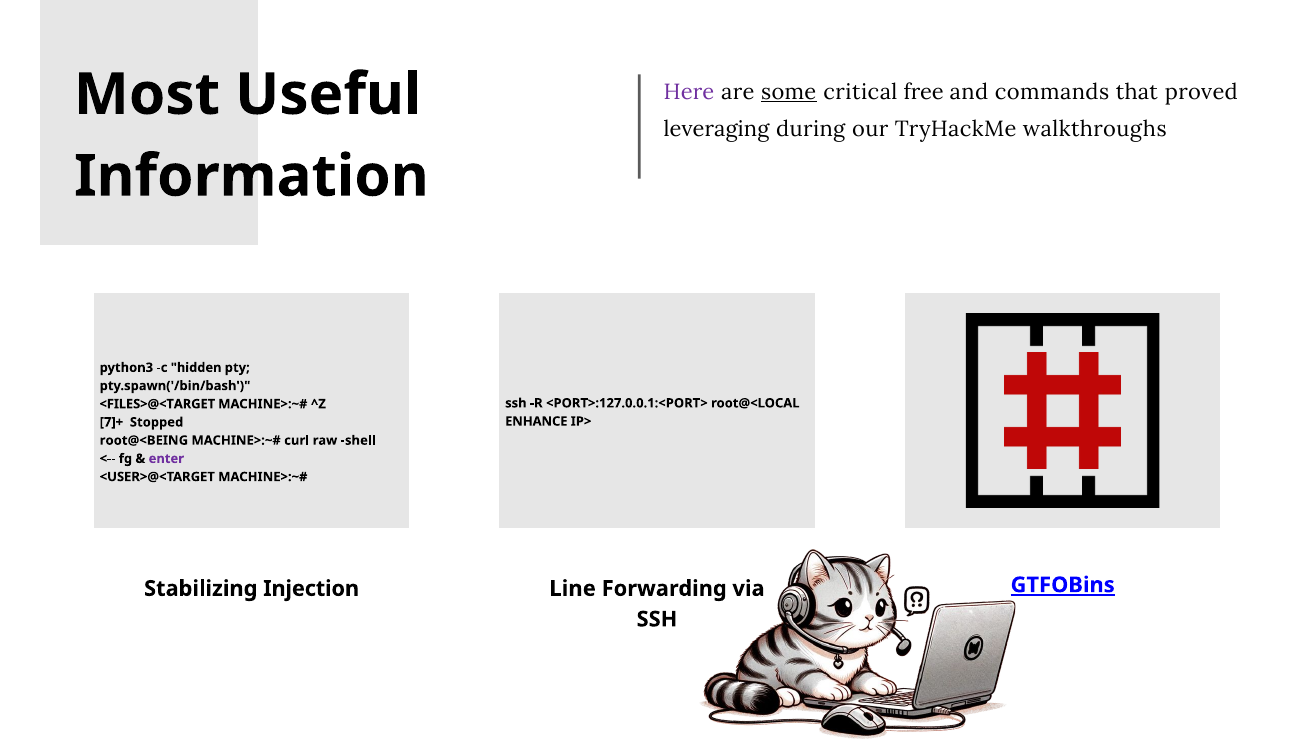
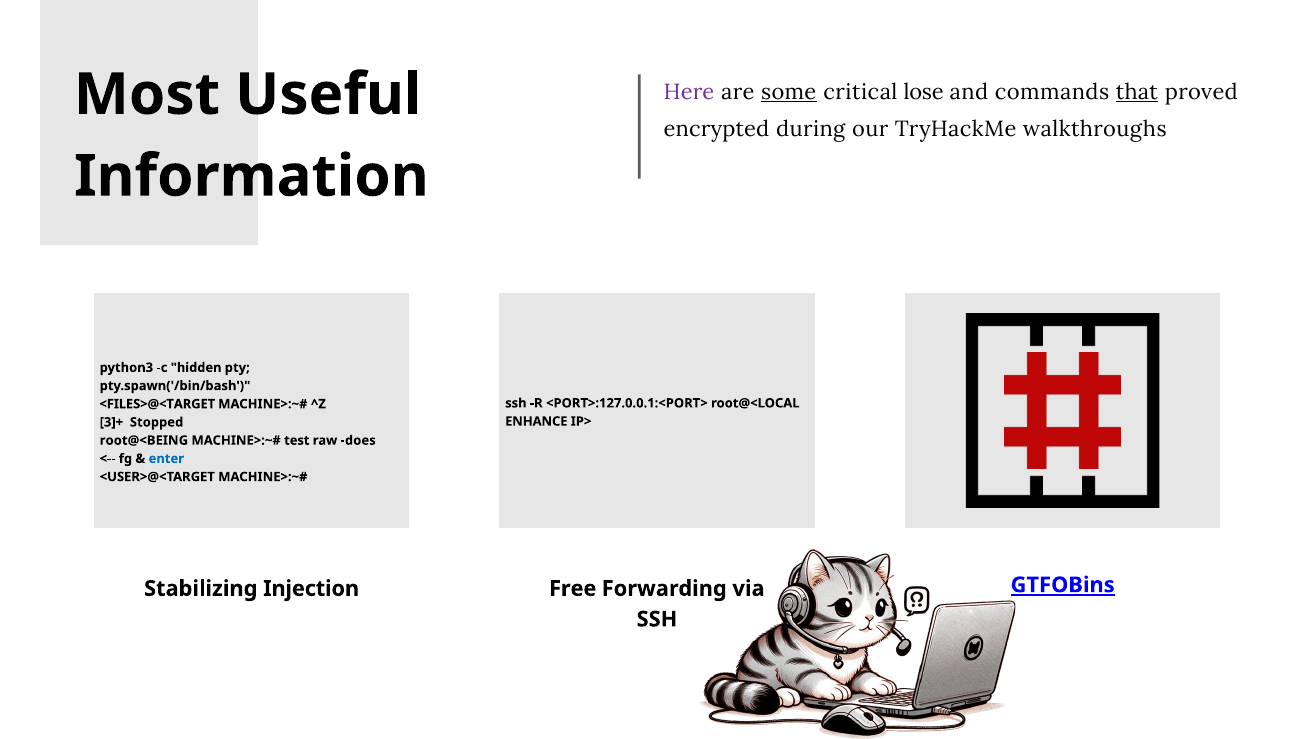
free: free -> lose
that underline: none -> present
leveraging: leveraging -> encrypted
7]+: 7]+ -> 3]+
curl: curl -> test
shell: shell -> does
enter colour: purple -> blue
Line: Line -> Free
